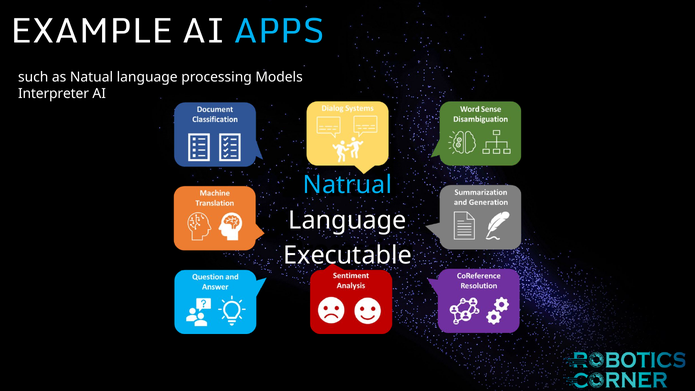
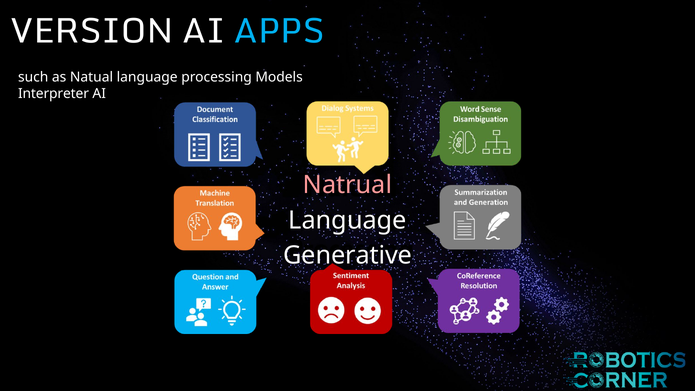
EXAMPLE: EXAMPLE -> VERSION
Natrual colour: light blue -> pink
Executable: Executable -> Generative
